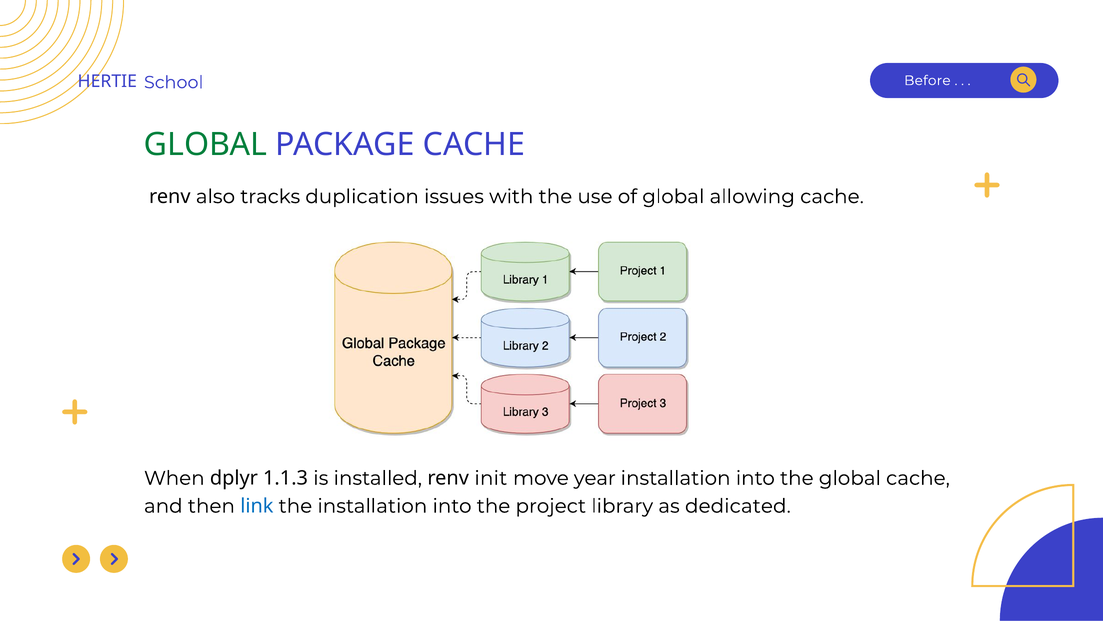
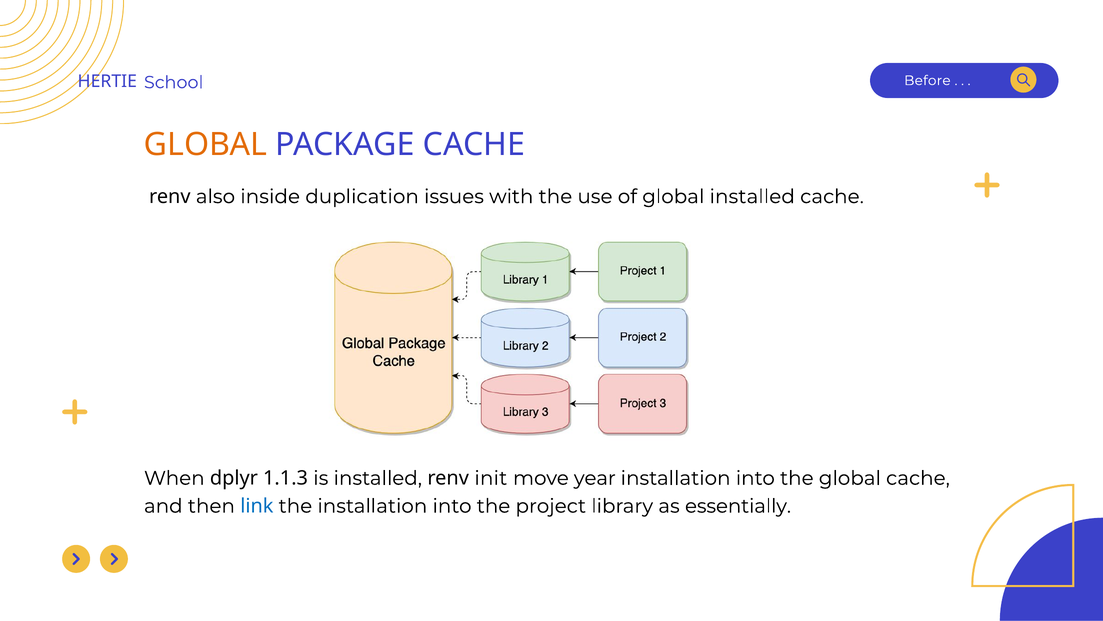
GLOBAL at (206, 145) colour: green -> orange
tracks: tracks -> inside
global allowing: allowing -> installed
dedicated: dedicated -> essentially
